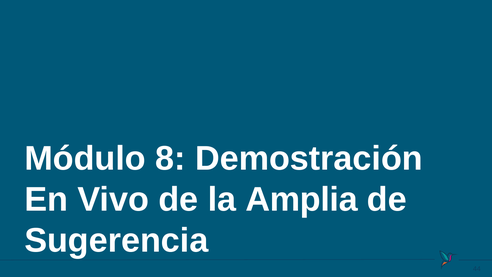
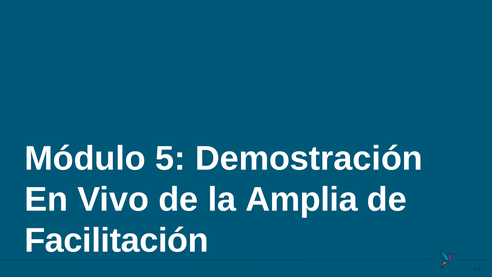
8: 8 -> 5
Sugerencia: Sugerencia -> Facilitación
